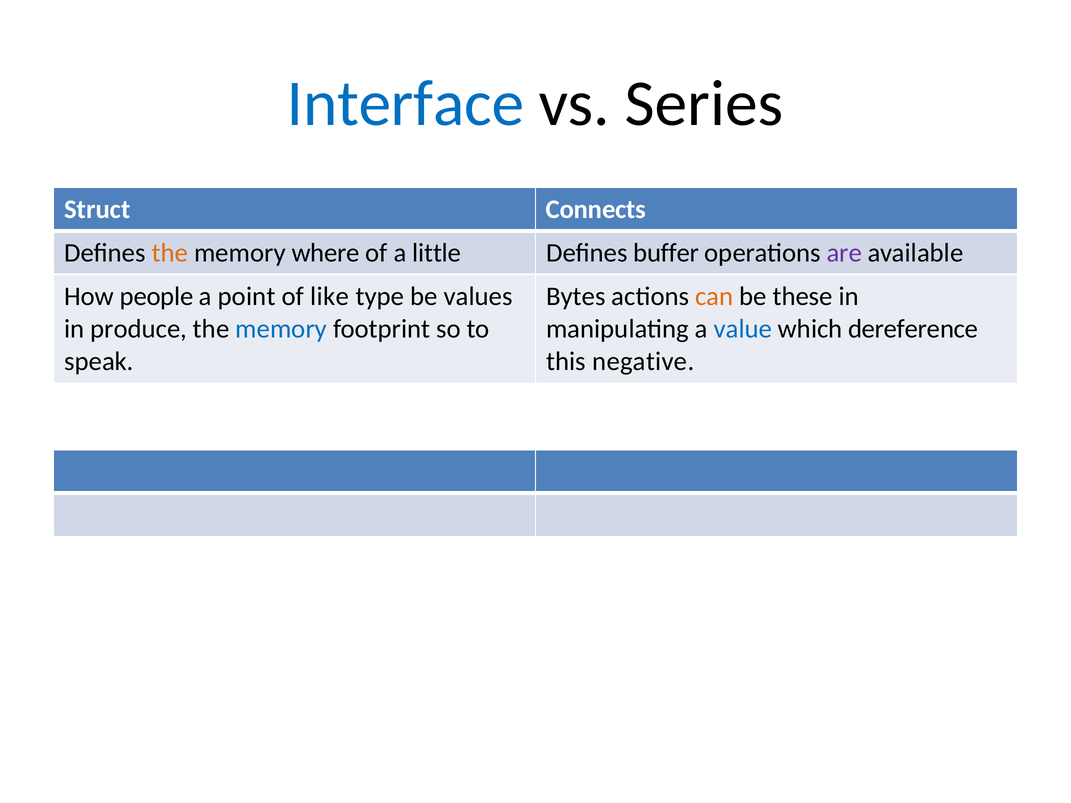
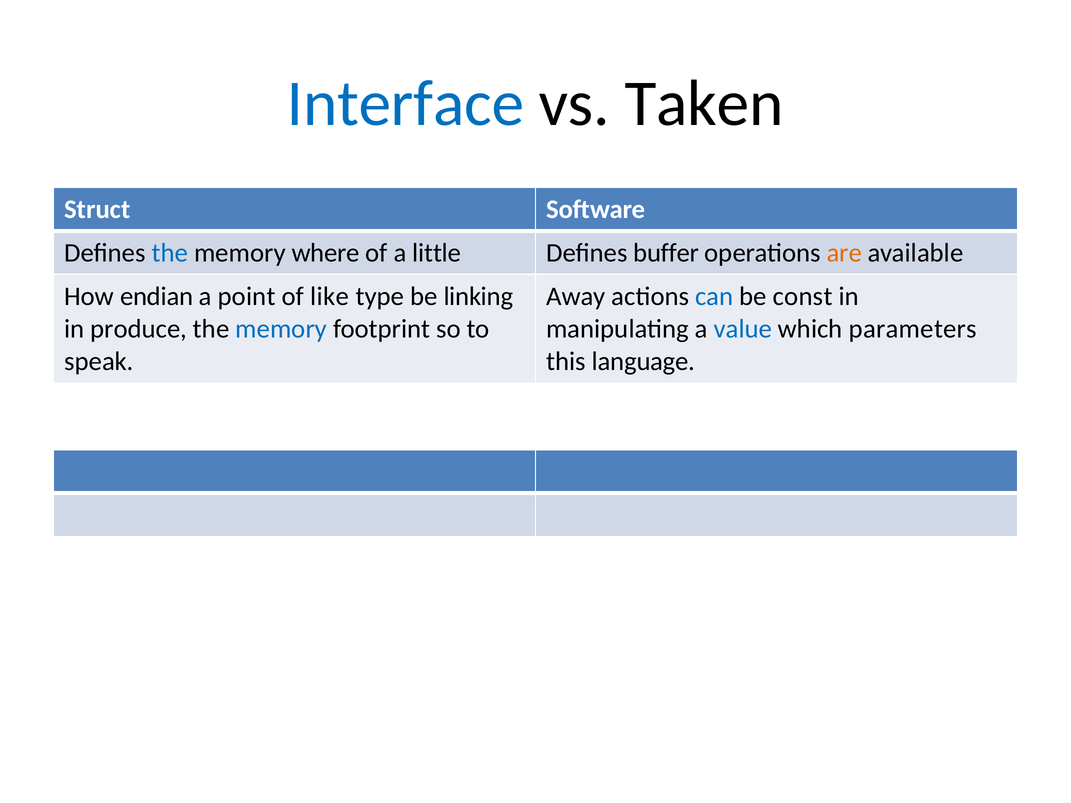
Series: Series -> Taken
Connects: Connects -> Software
the at (170, 253) colour: orange -> blue
are colour: purple -> orange
people: people -> endian
values: values -> linking
Bytes: Bytes -> Away
can colour: orange -> blue
these: these -> const
dereference: dereference -> parameters
negative: negative -> language
